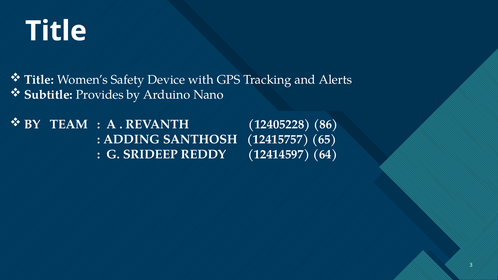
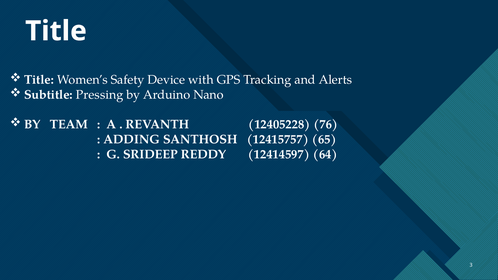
Provides: Provides -> Pressing
86: 86 -> 76
